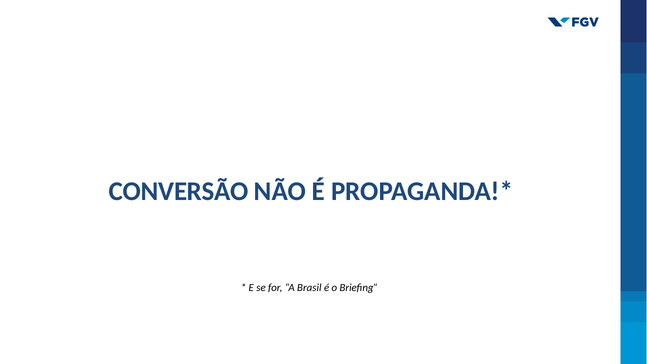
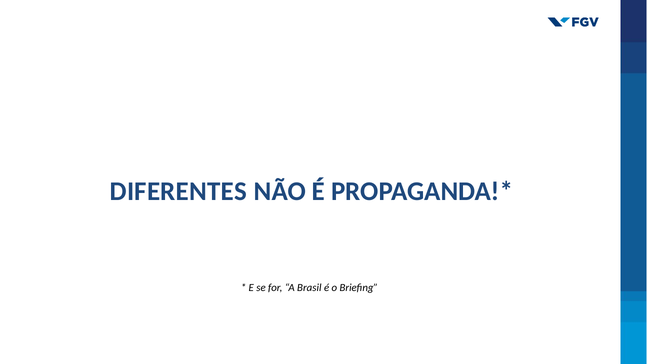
CONVERSÃO: CONVERSÃO -> DIFERENTES
